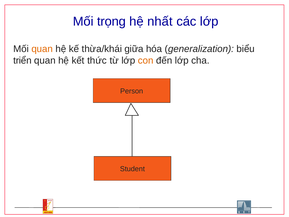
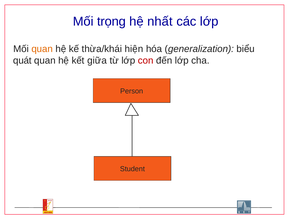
giữa: giữa -> hiện
triển: triển -> quát
thức: thức -> giữa
con colour: orange -> red
